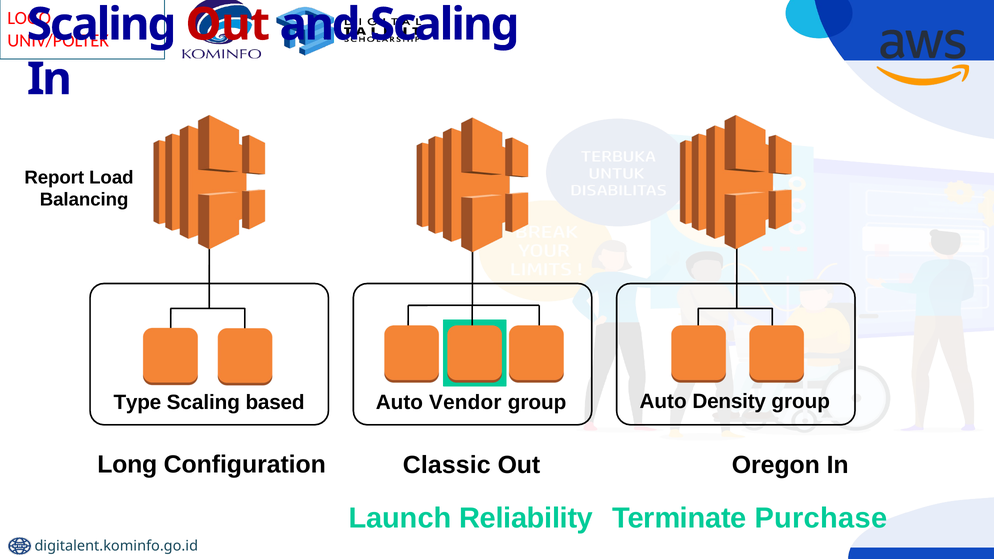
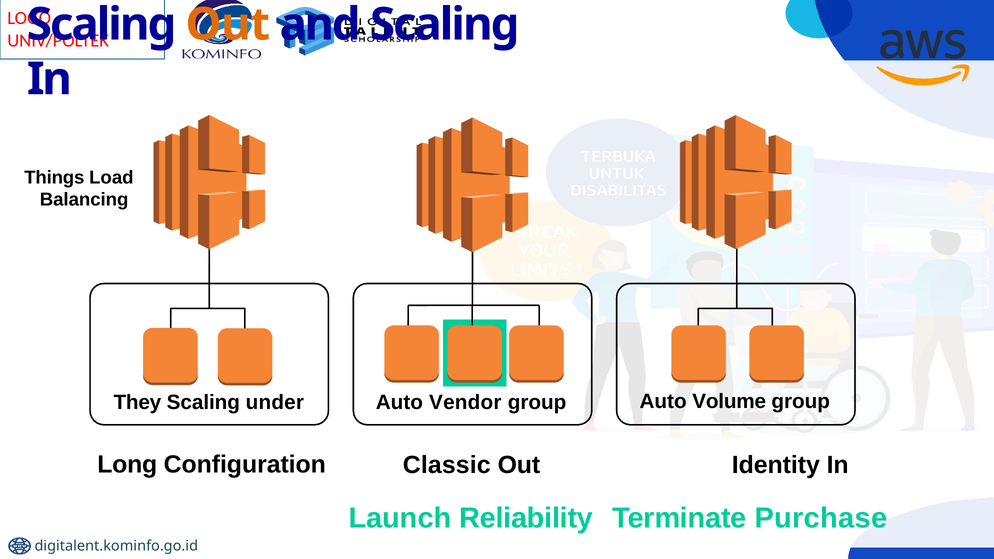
Out at (228, 25) colour: red -> orange
Report: Report -> Things
Type: Type -> They
based: based -> under
Density: Density -> Volume
Oregon: Oregon -> Identity
